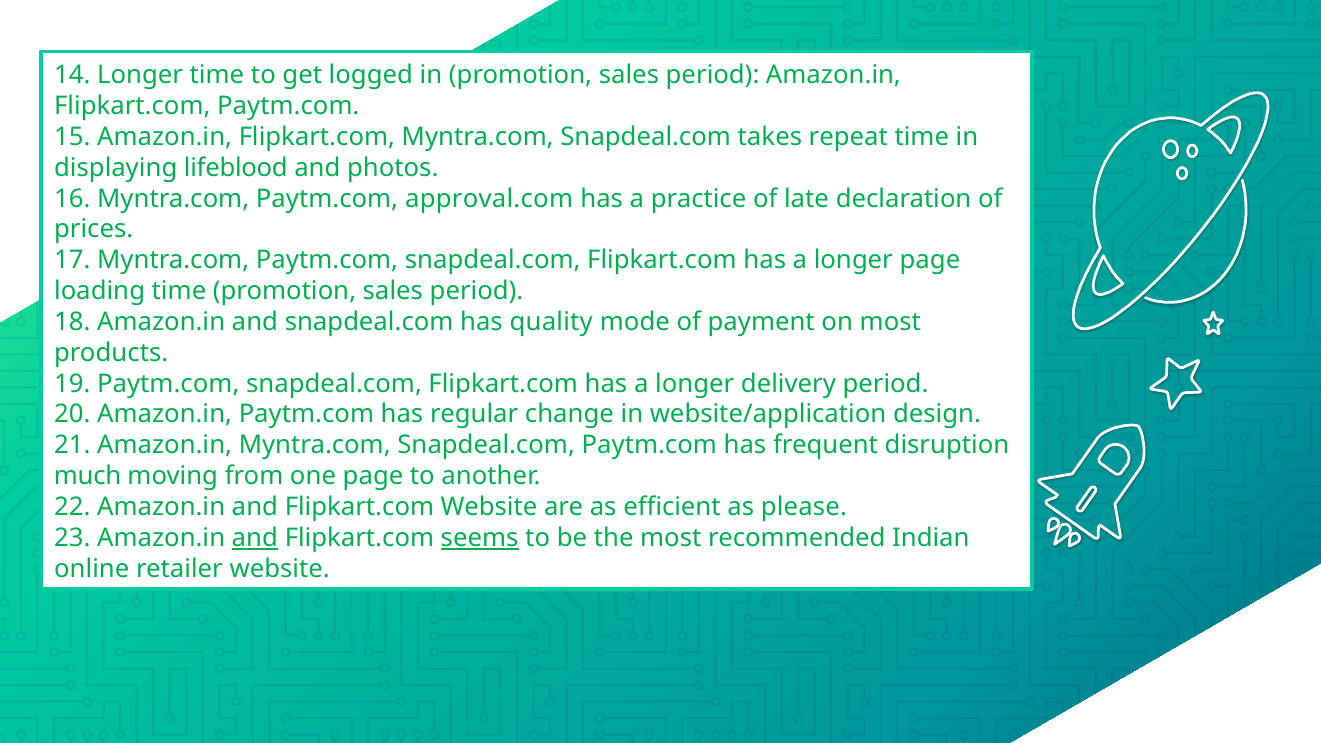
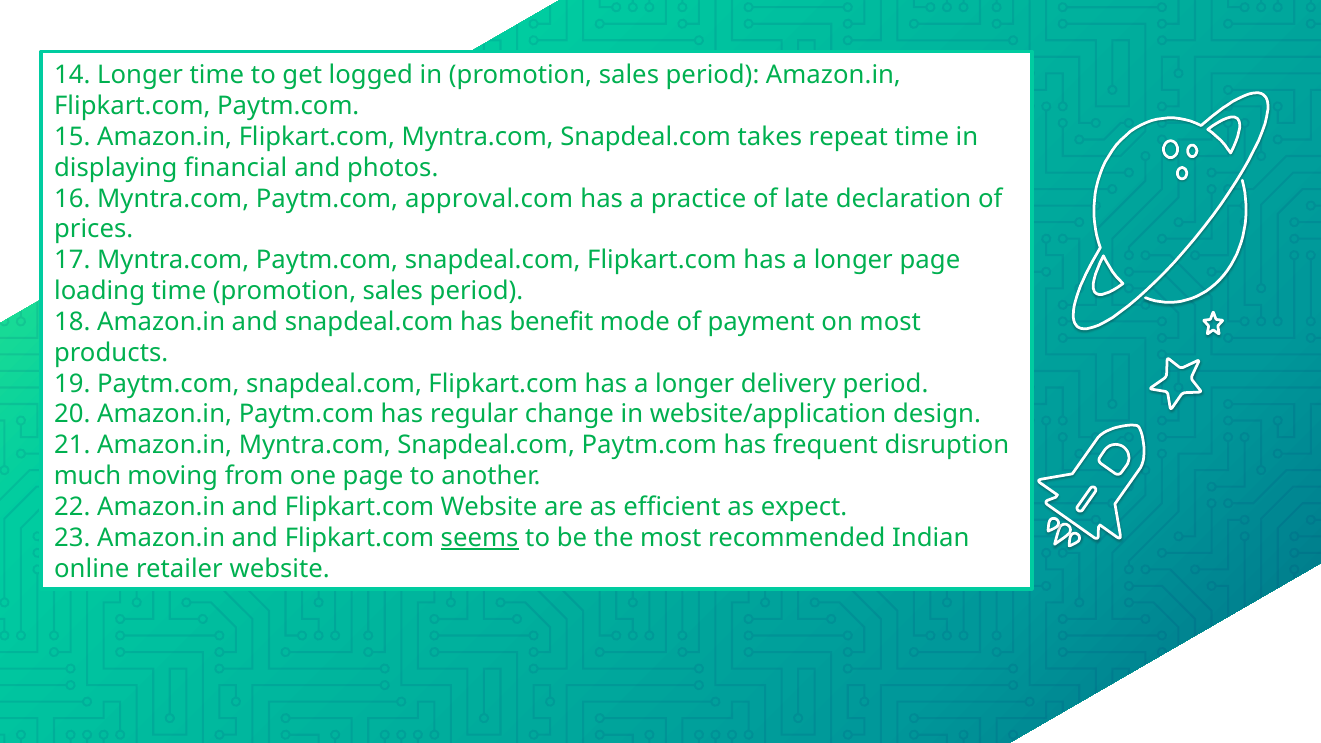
lifeblood: lifeblood -> financial
quality: quality -> benefit
please: please -> expect
and at (255, 538) underline: present -> none
